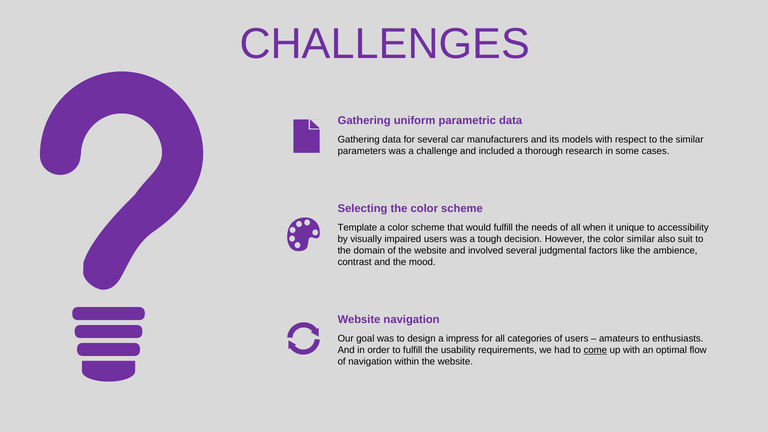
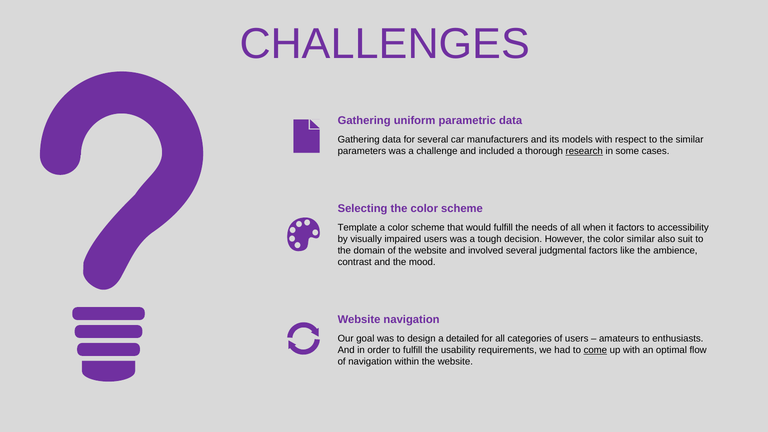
research underline: none -> present
it unique: unique -> factors
impress: impress -> detailed
